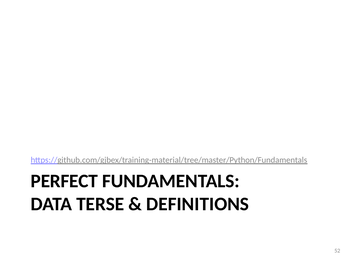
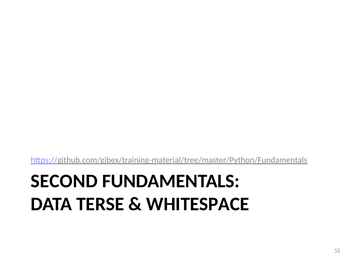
PERFECT: PERFECT -> SECOND
DEFINITIONS: DEFINITIONS -> WHITESPACE
